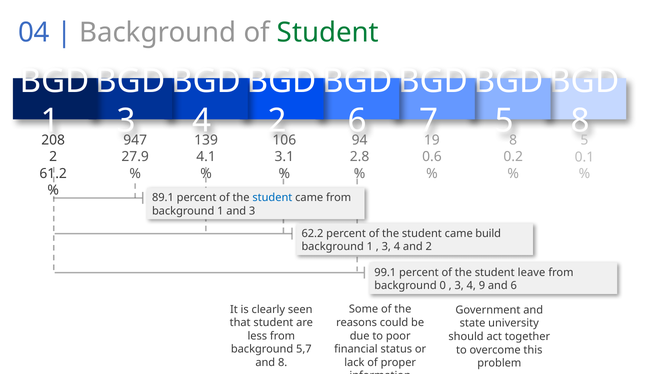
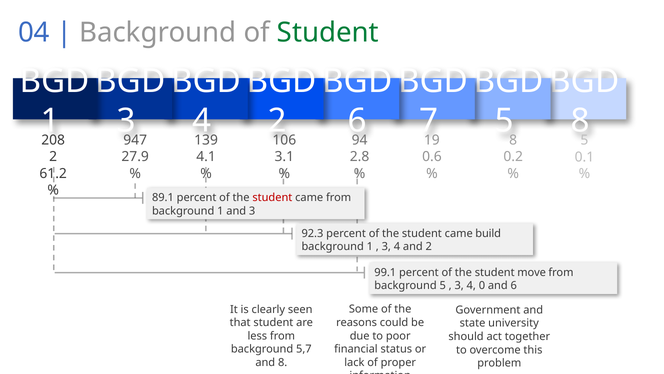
student at (272, 197) colour: blue -> red
62.2: 62.2 -> 92.3
leave: leave -> move
background 0: 0 -> 5
9: 9 -> 0
